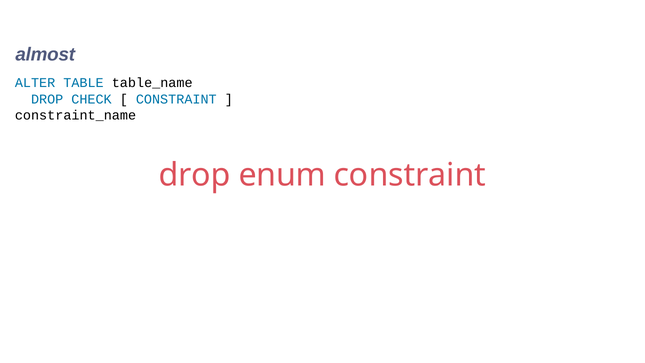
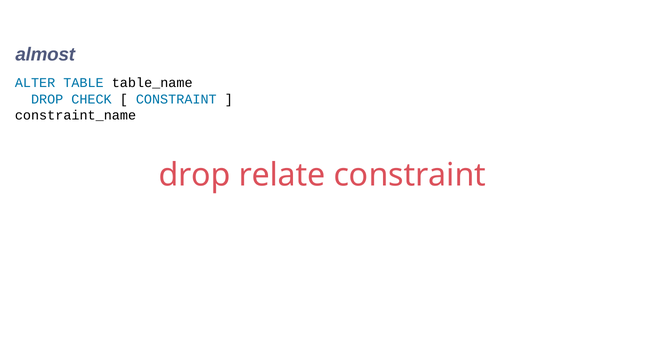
enum: enum -> relate
